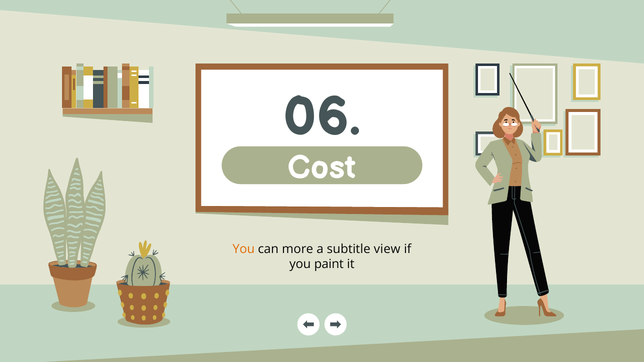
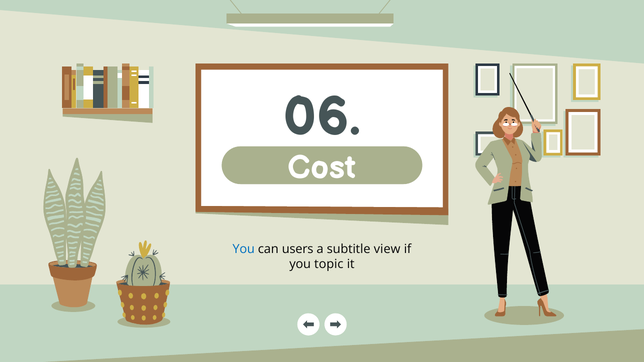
You at (244, 249) colour: orange -> blue
more: more -> users
paint: paint -> topic
